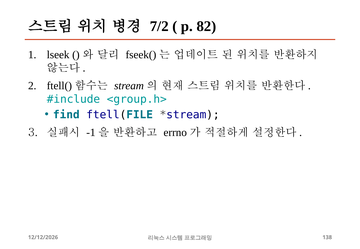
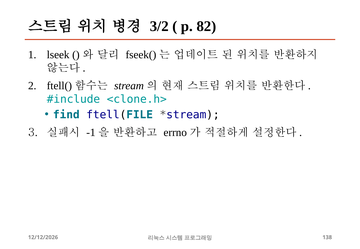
7/2: 7/2 -> 3/2
<group.h>: <group.h> -> <clone.h>
